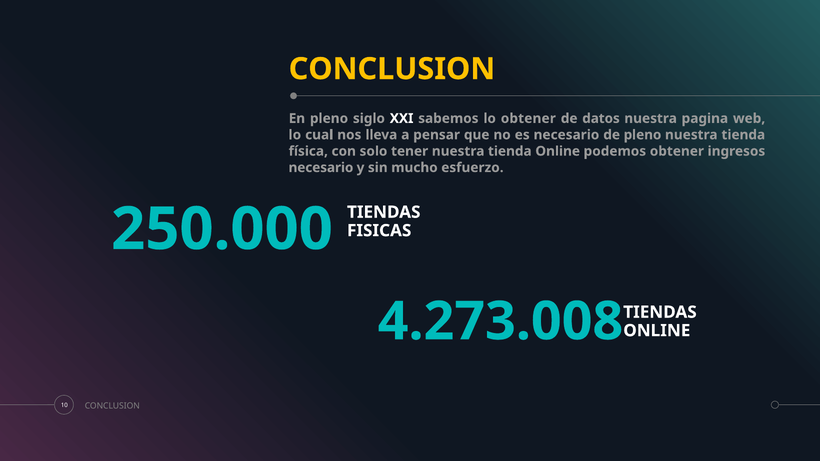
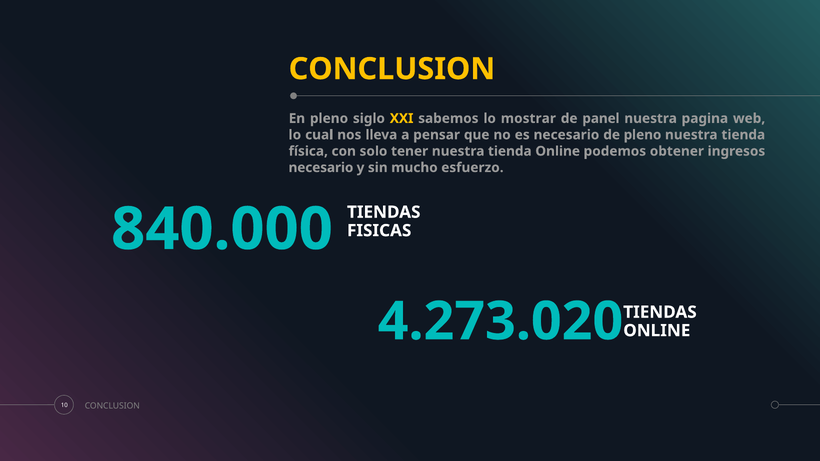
XXI colour: white -> yellow
lo obtener: obtener -> mostrar
datos: datos -> panel
250.000: 250.000 -> 840.000
4.273.008: 4.273.008 -> 4.273.020
